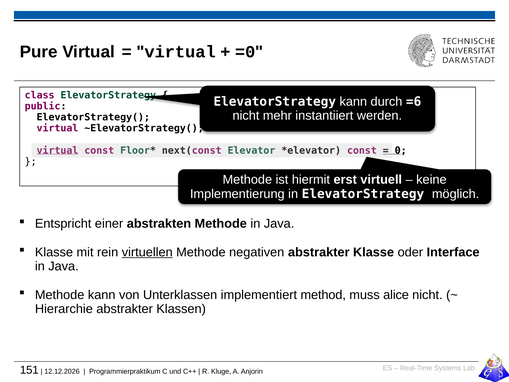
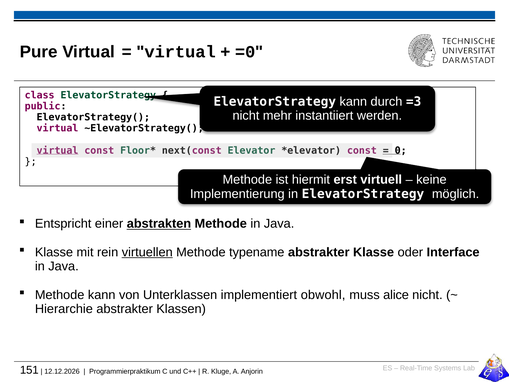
=6: =6 -> =3
abstrakten underline: none -> present
negativen: negativen -> typename
method: method -> obwohl
